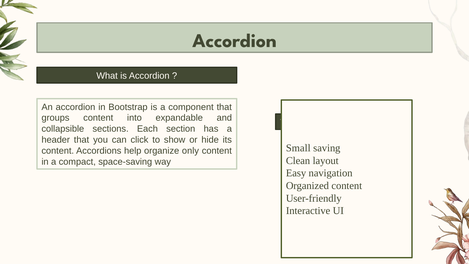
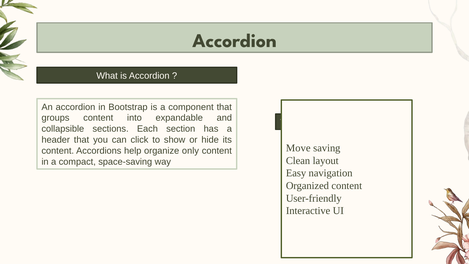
Small: Small -> Move
